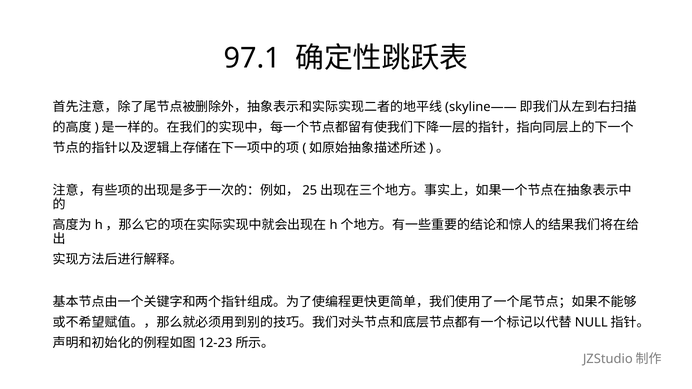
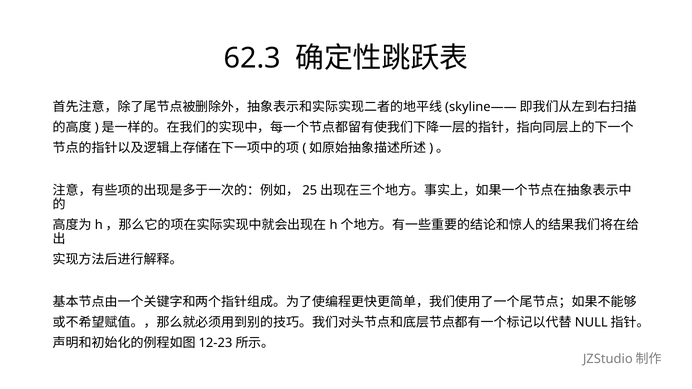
97.1: 97.1 -> 62.3
